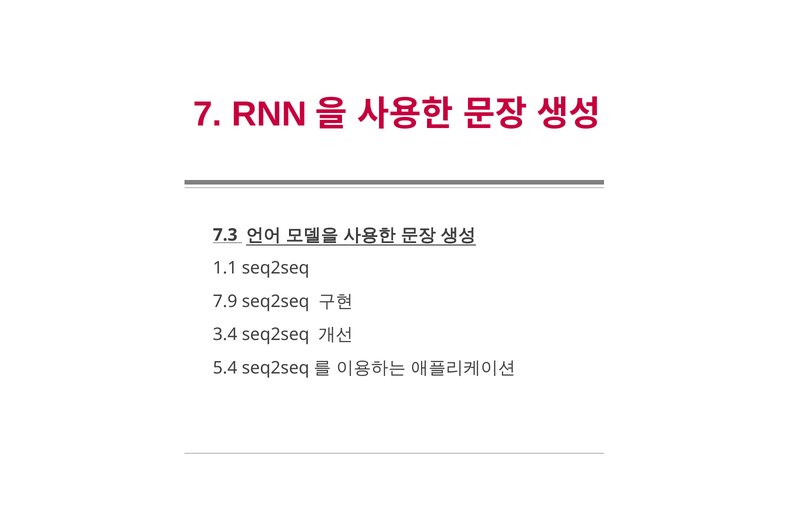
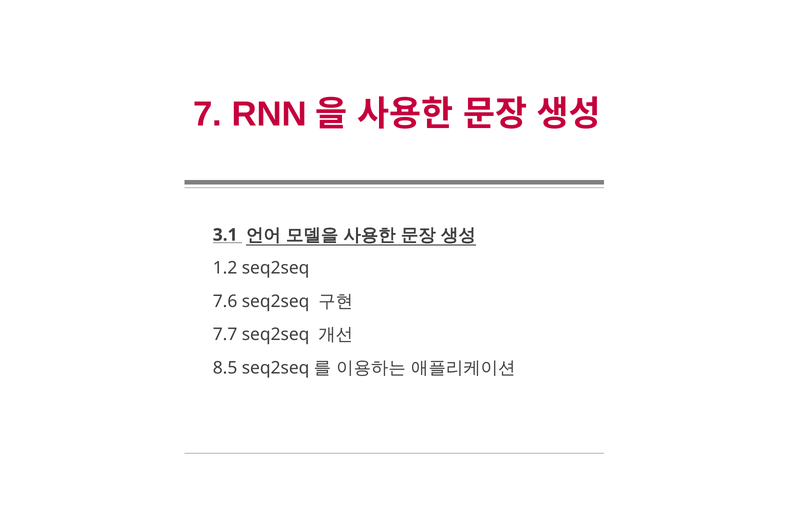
7.3: 7.3 -> 3.1
1.1: 1.1 -> 1.2
7.9: 7.9 -> 7.6
3.4: 3.4 -> 7.7
5.4: 5.4 -> 8.5
